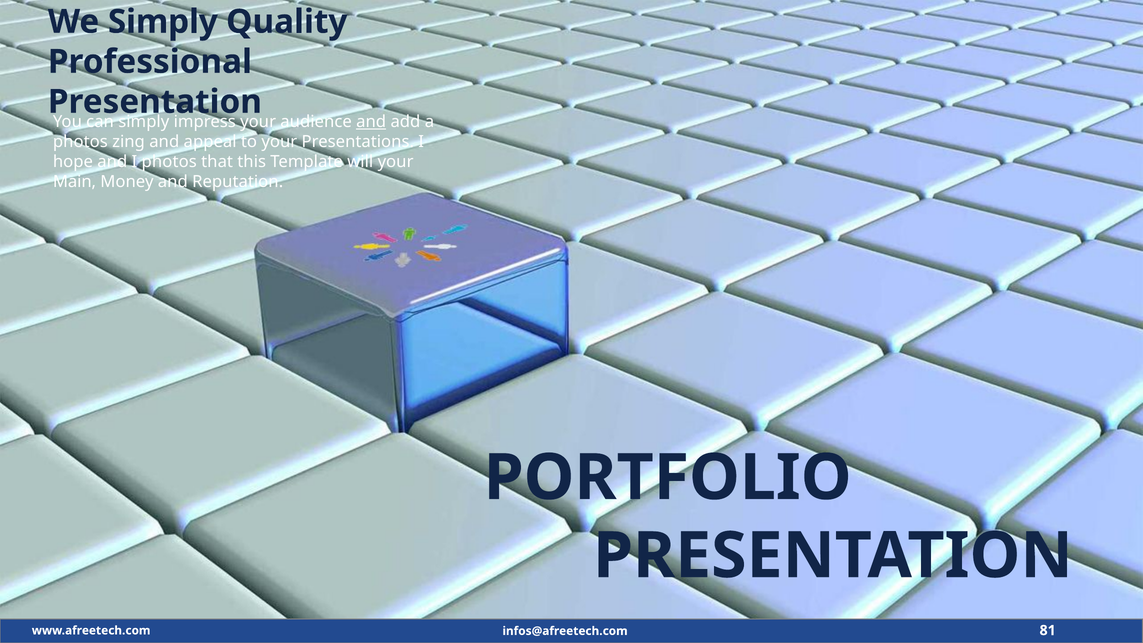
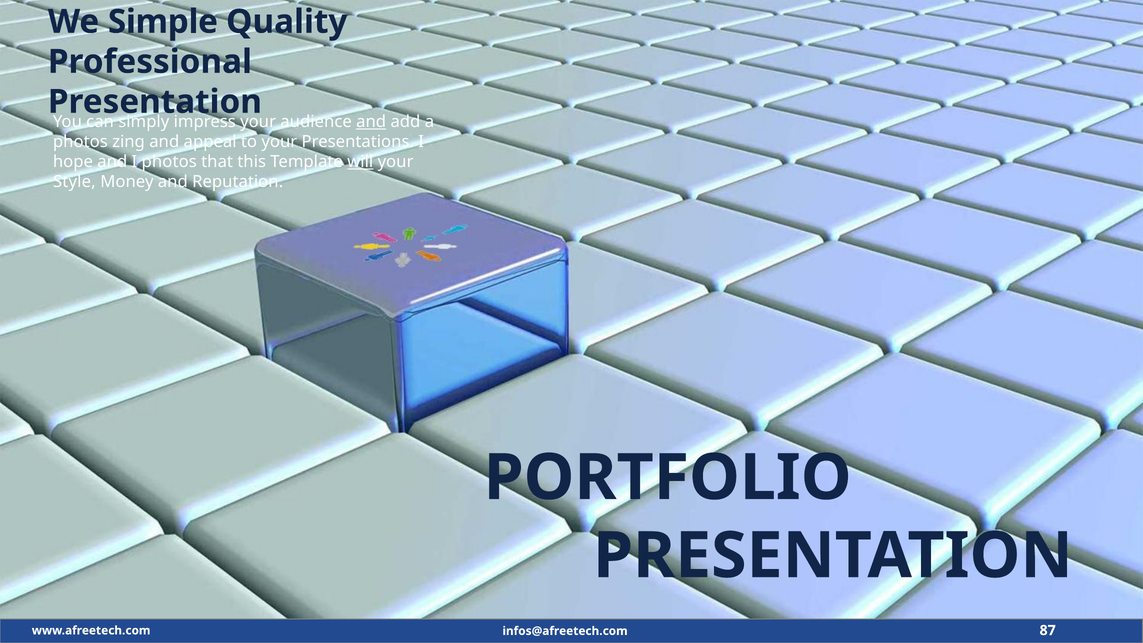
We Simply: Simply -> Simple
will underline: none -> present
Main: Main -> Style
81: 81 -> 87
